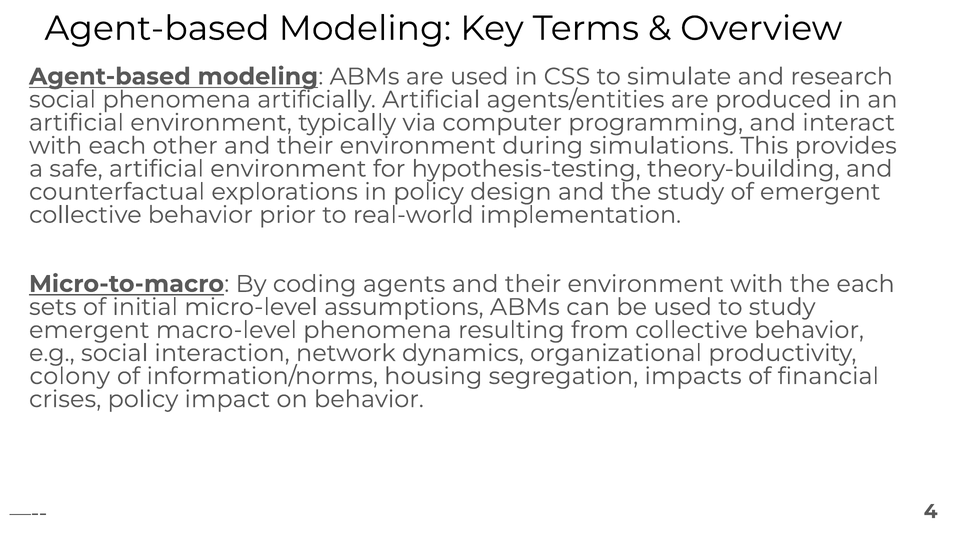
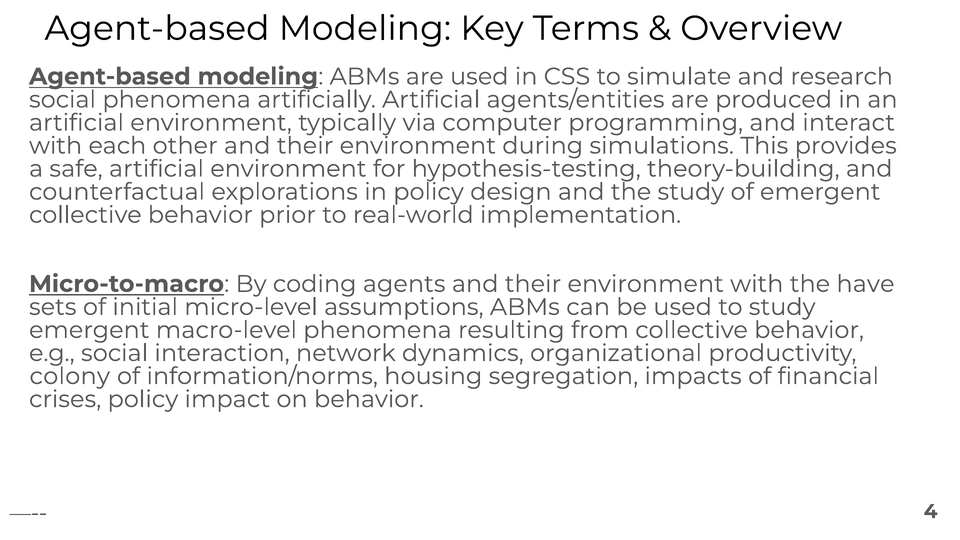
the each: each -> have
